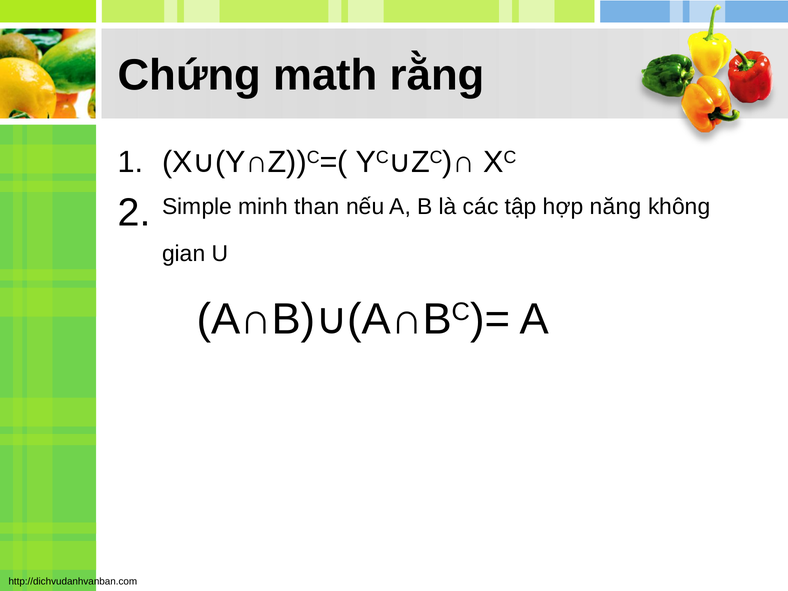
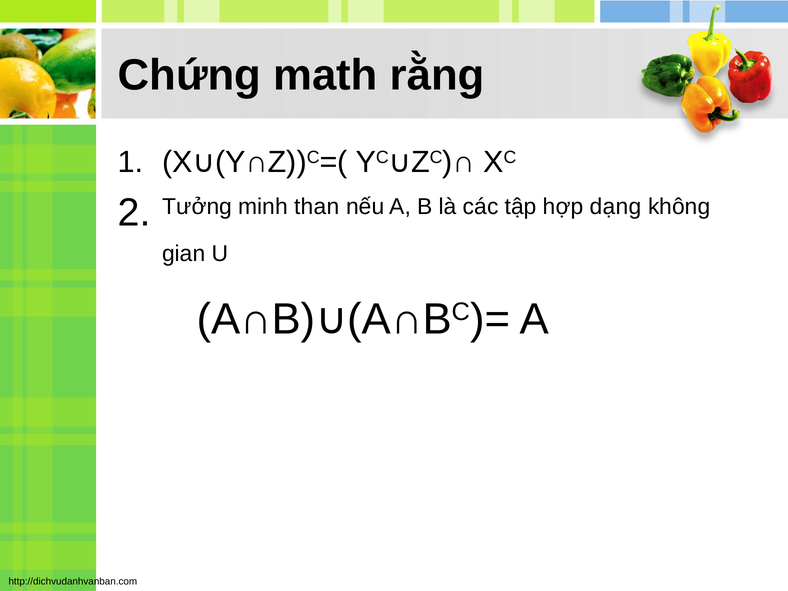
Simple: Simple -> Tưởng
năng: năng -> dạng
